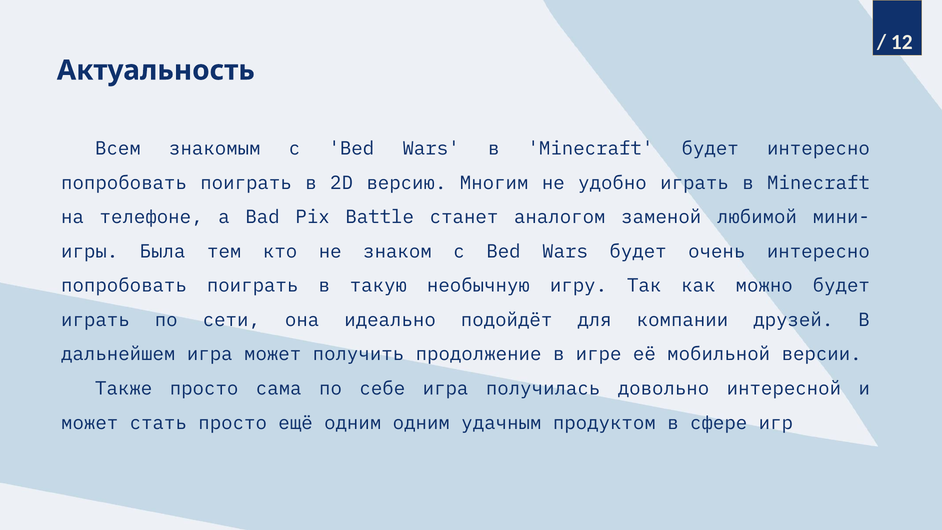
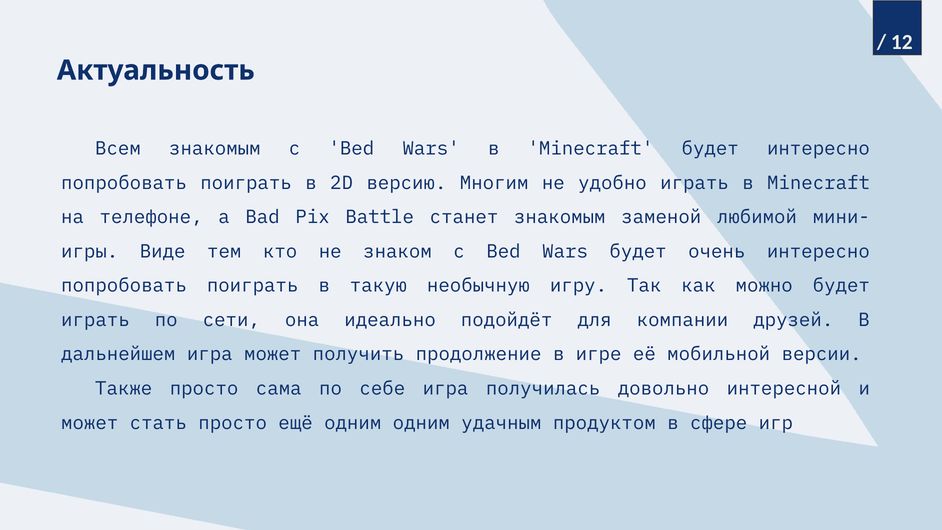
станет аналогом: аналогом -> знакомым
Была: Была -> Виде
